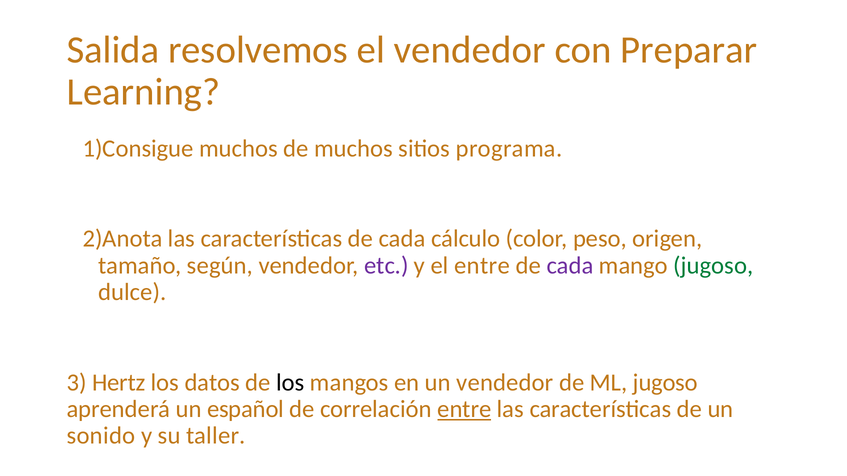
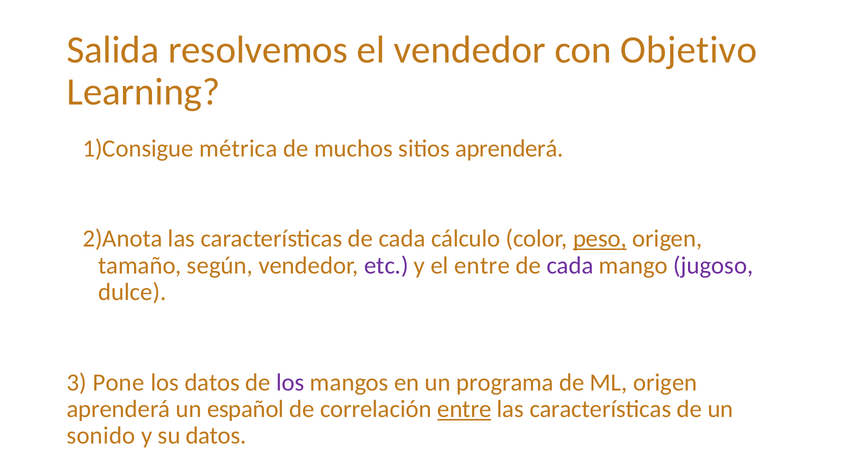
Preparar: Preparar -> Objetivo
muchos at (238, 149): muchos -> métrica
sitios programa: programa -> aprenderá
peso underline: none -> present
jugoso at (713, 266) colour: green -> purple
Hertz: Hertz -> Pone
los at (290, 383) colour: black -> purple
un vendedor: vendedor -> programa
ML jugoso: jugoso -> origen
su taller: taller -> datos
